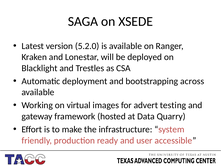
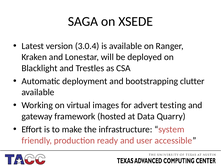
5.2.0: 5.2.0 -> 3.0.4
across: across -> clutter
